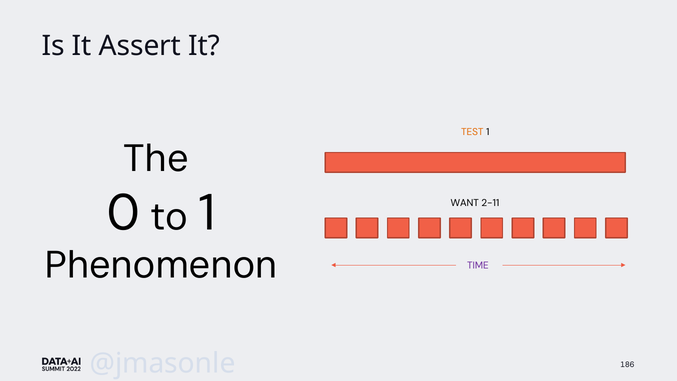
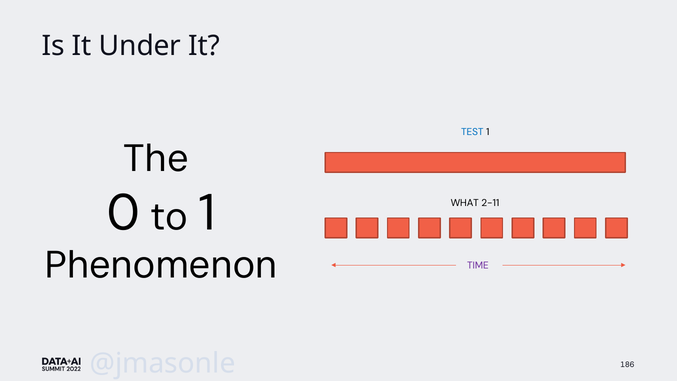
Assert: Assert -> Under
TEST colour: orange -> blue
WANT: WANT -> WHAT
